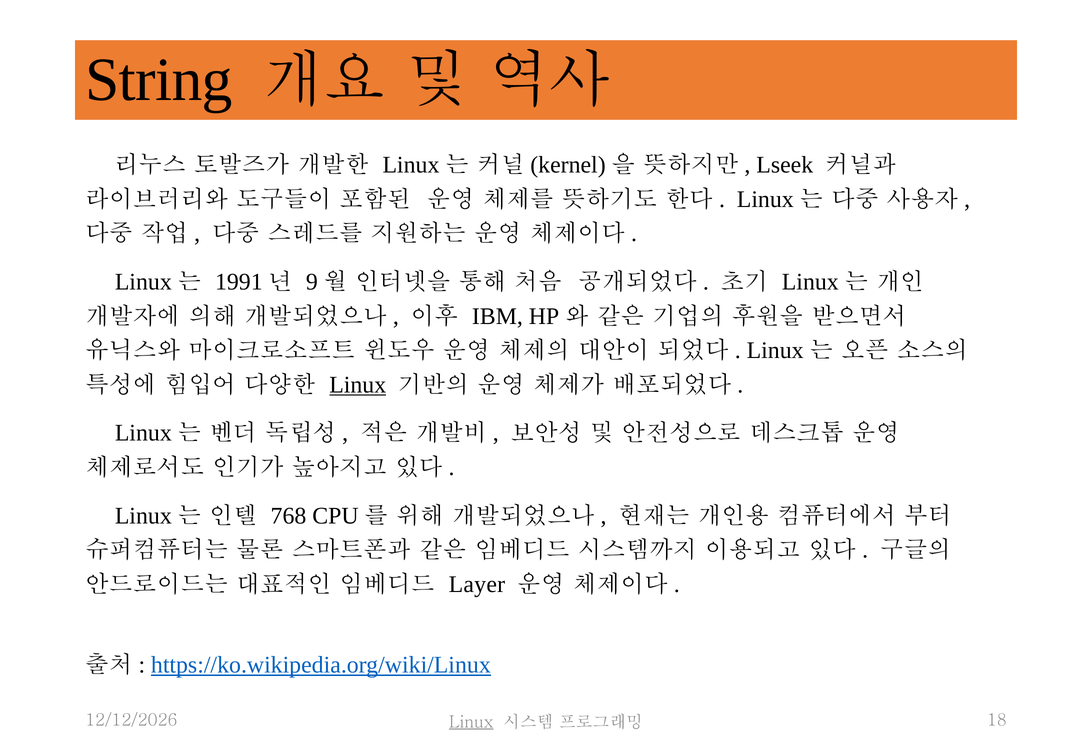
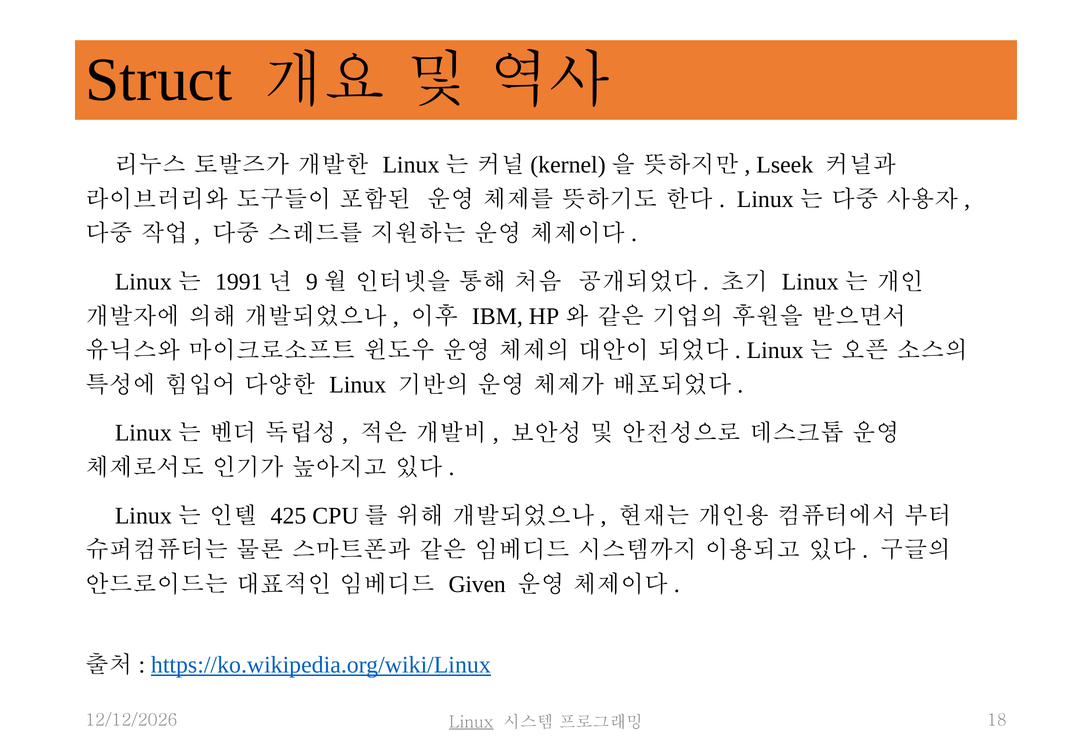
String: String -> Struct
Linux at (358, 385) underline: present -> none
768: 768 -> 425
Layer: Layer -> Given
